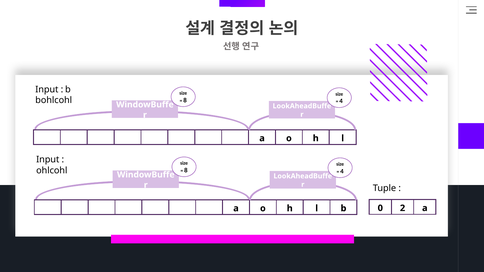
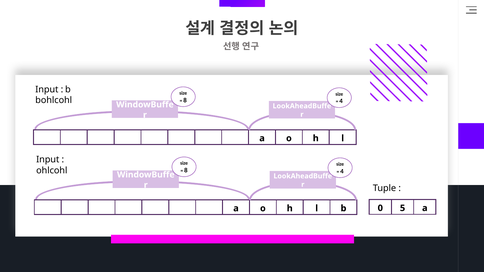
2: 2 -> 5
